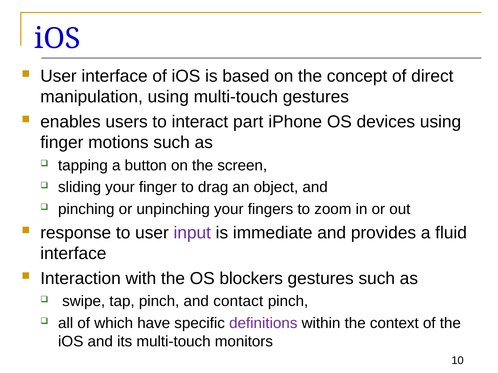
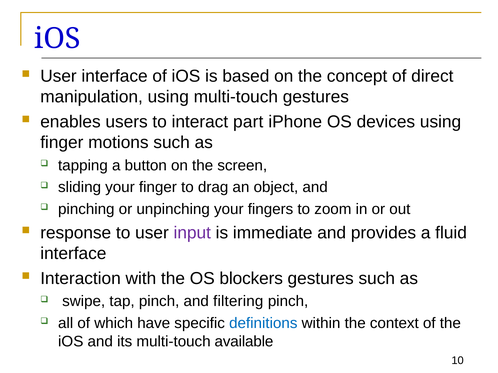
contact: contact -> filtering
definitions colour: purple -> blue
monitors: monitors -> available
